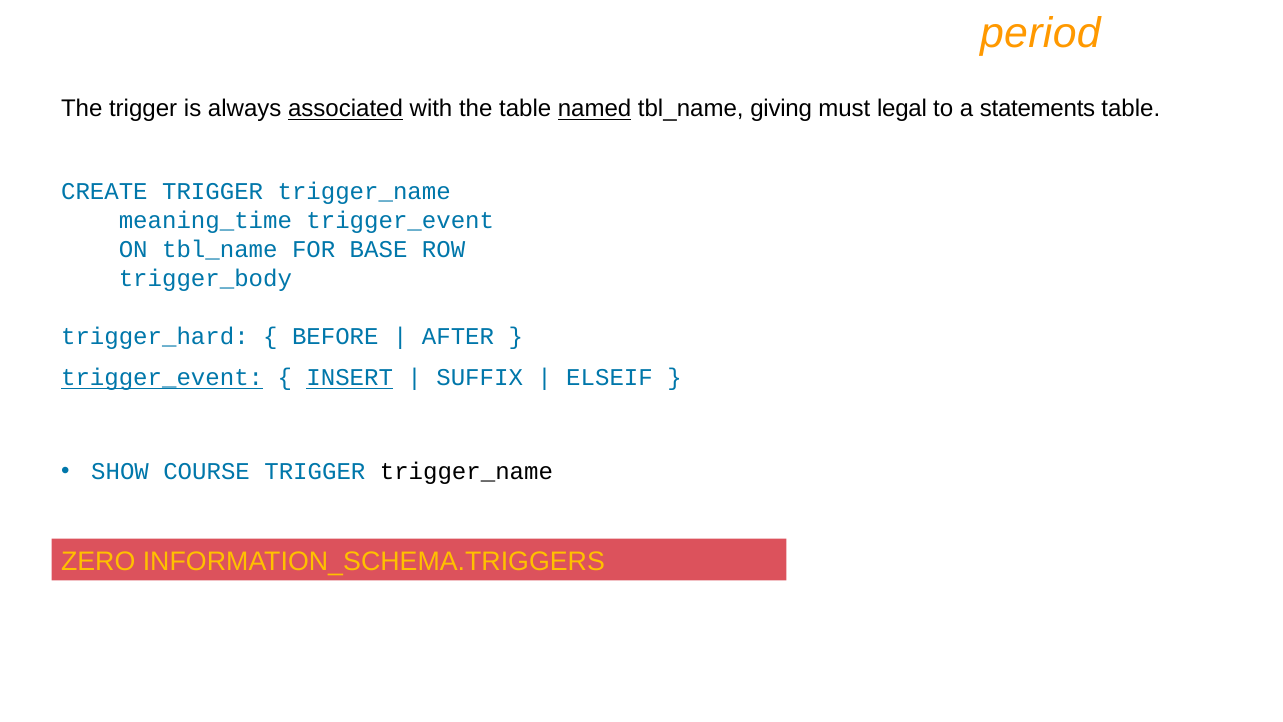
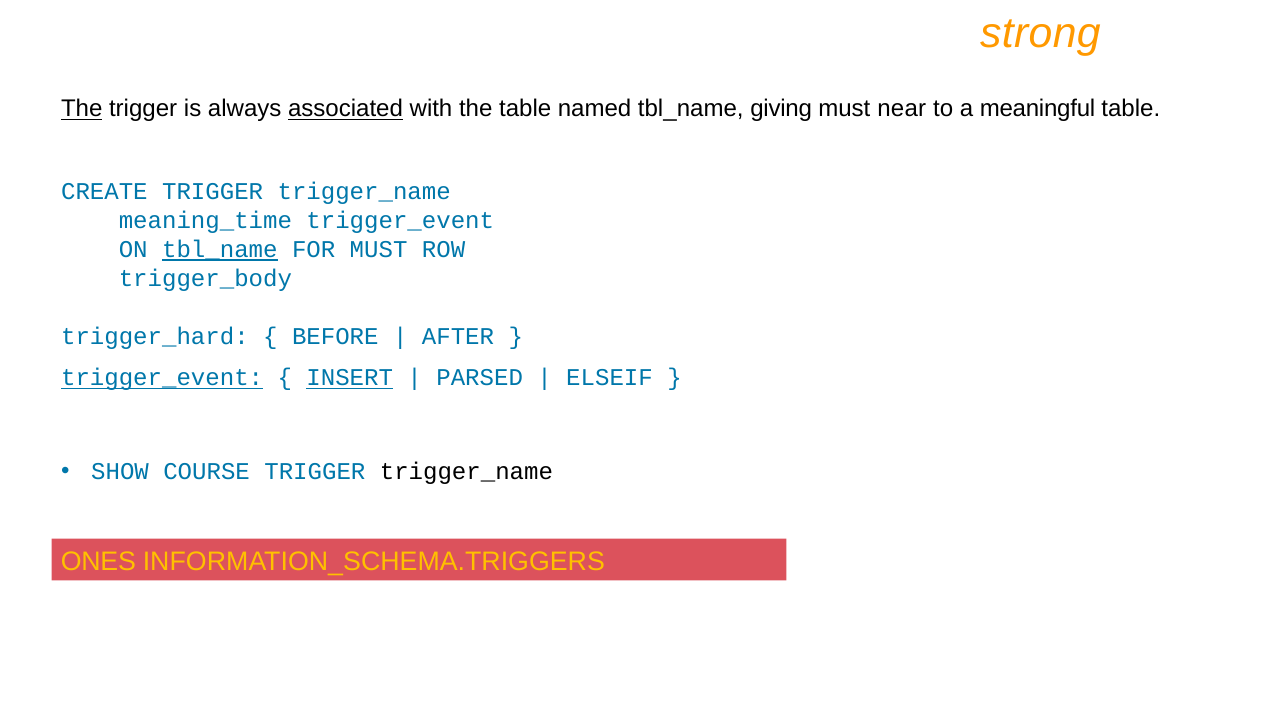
period: period -> strong
The at (82, 109) underline: none -> present
named underline: present -> none
legal: legal -> near
statements: statements -> meaningful
tbl_name at (220, 250) underline: none -> present
FOR BASE: BASE -> MUST
SUFFIX: SUFFIX -> PARSED
ZERO: ZERO -> ONES
